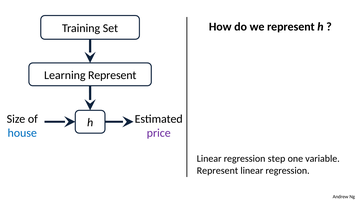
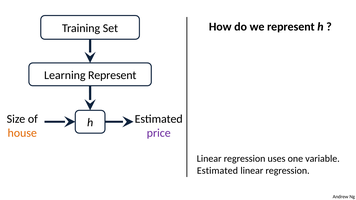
house colour: blue -> orange
step: step -> uses
Represent at (217, 171): Represent -> Estimated
